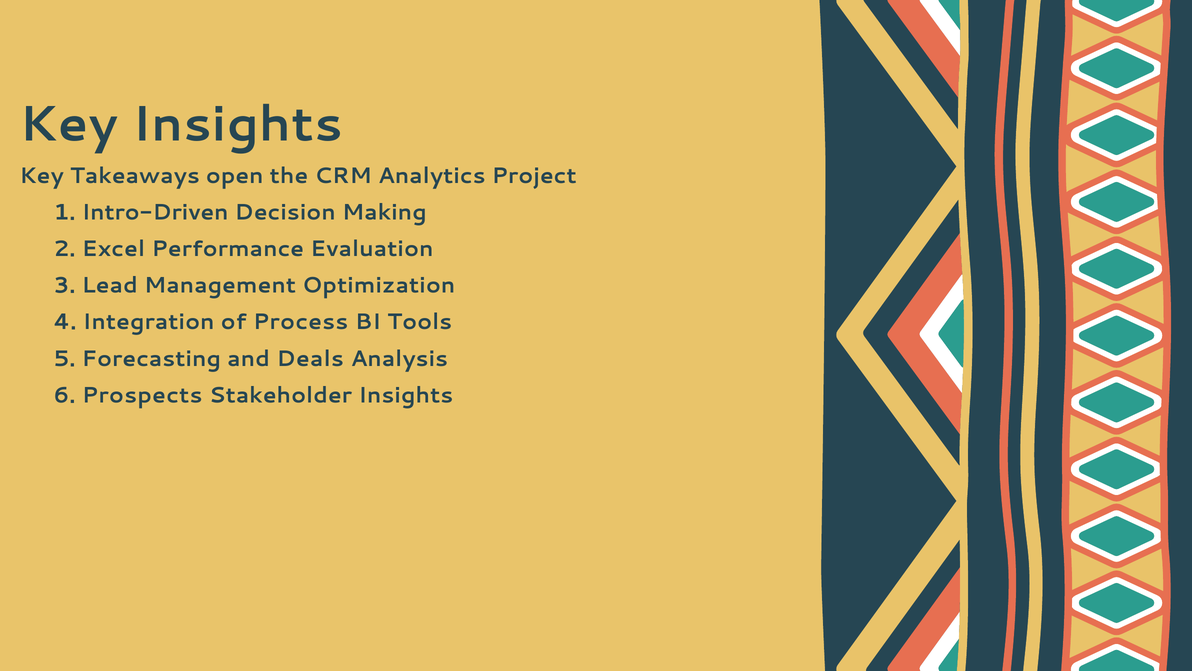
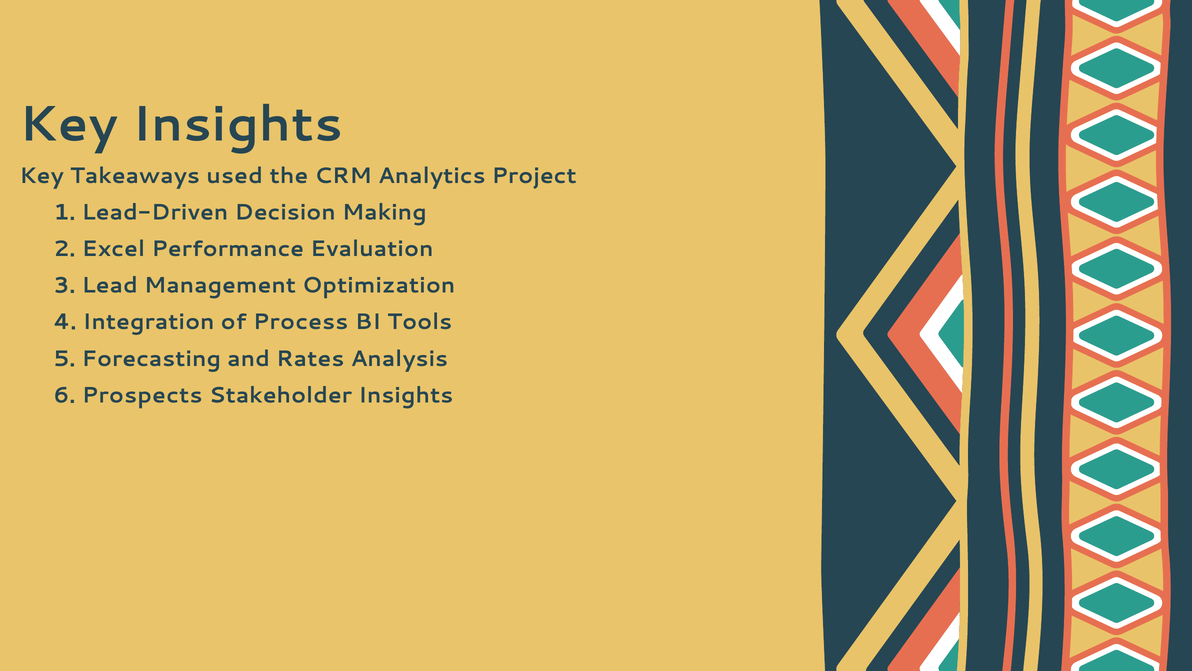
open: open -> used
Intro-Driven: Intro-Driven -> Lead-Driven
Deals: Deals -> Rates
